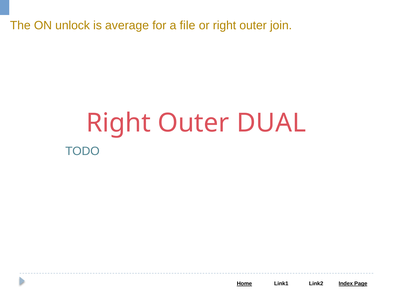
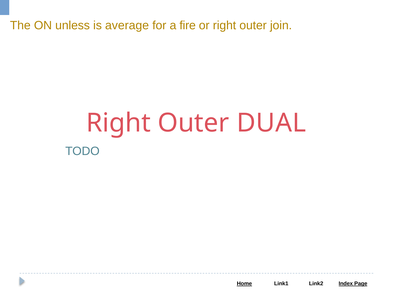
unlock: unlock -> unless
file: file -> fire
